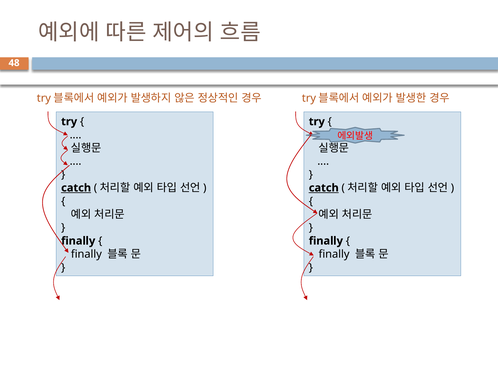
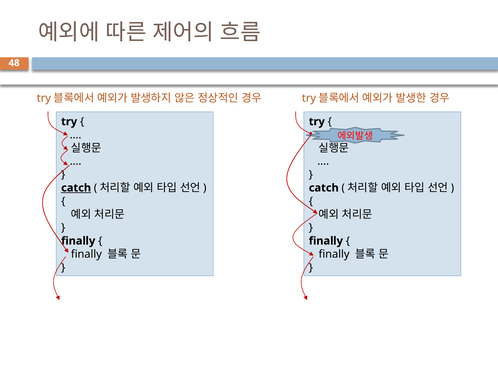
catch at (324, 188) underline: present -> none
